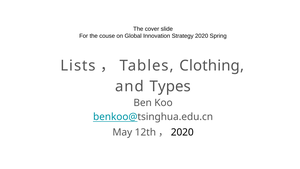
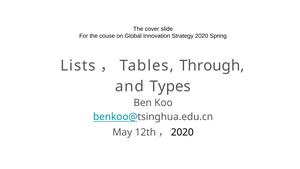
Clothing: Clothing -> Through
